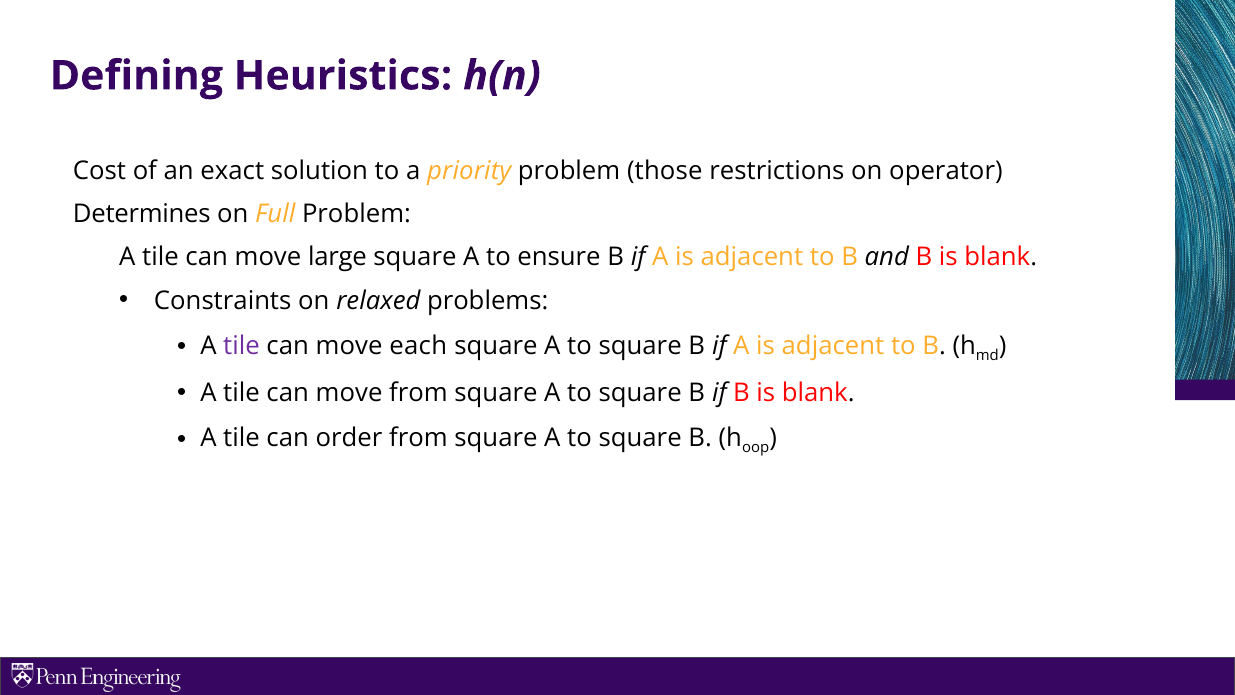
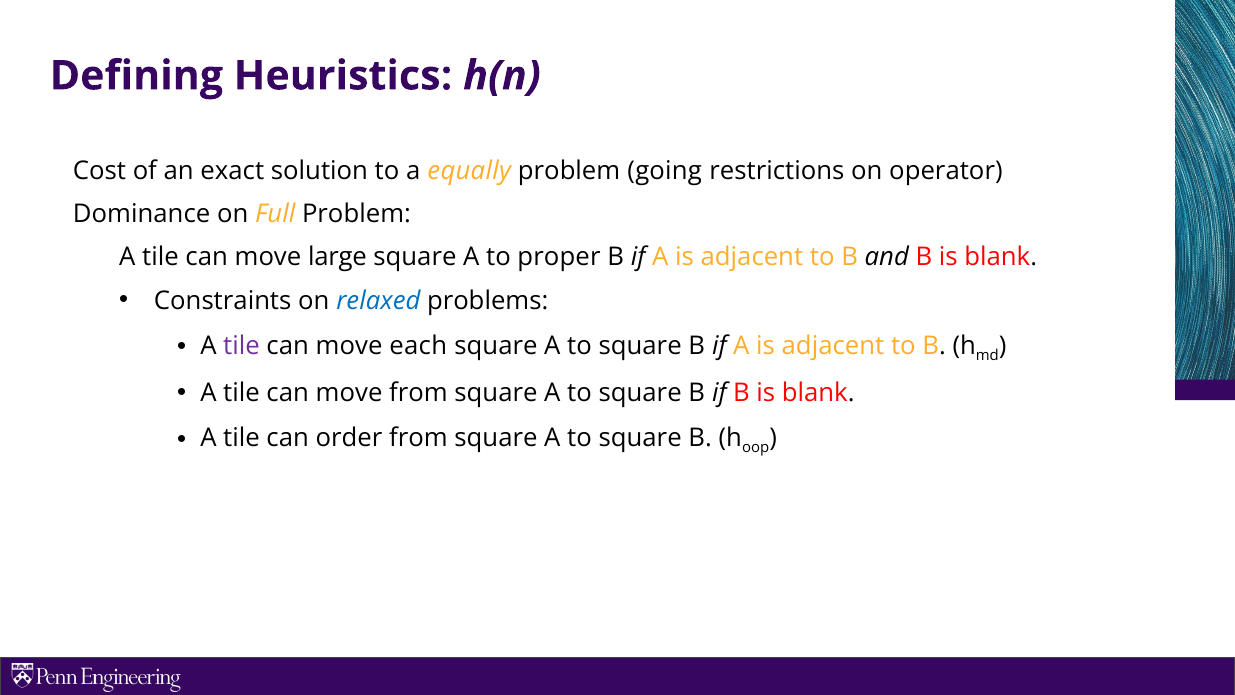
priority: priority -> equally
those: those -> going
Determines: Determines -> Dominance
ensure: ensure -> proper
relaxed colour: black -> blue
